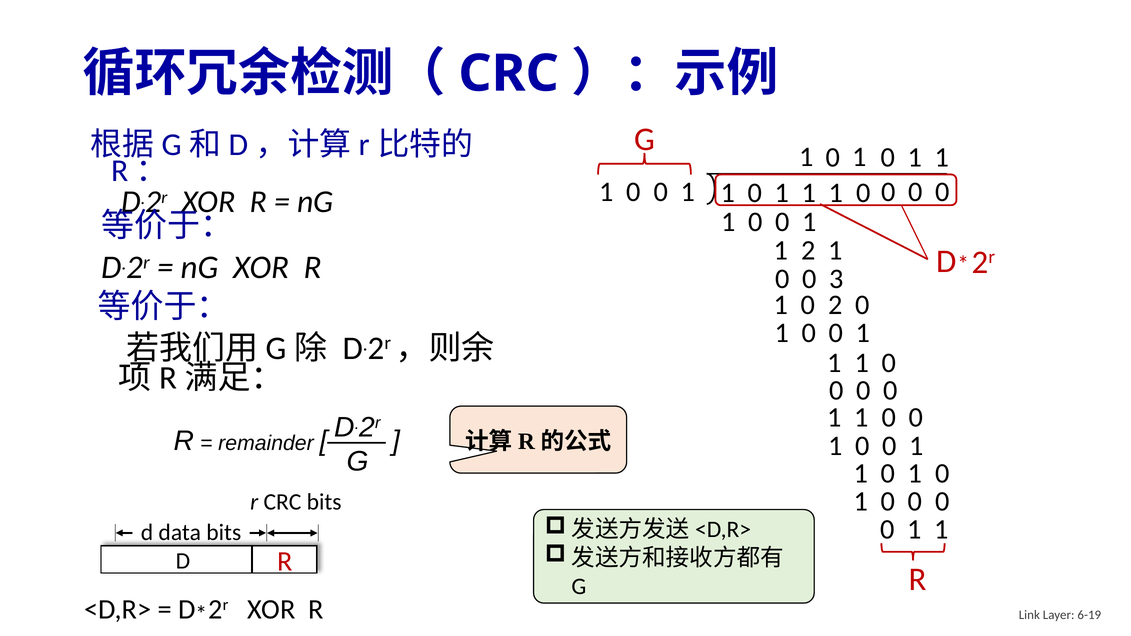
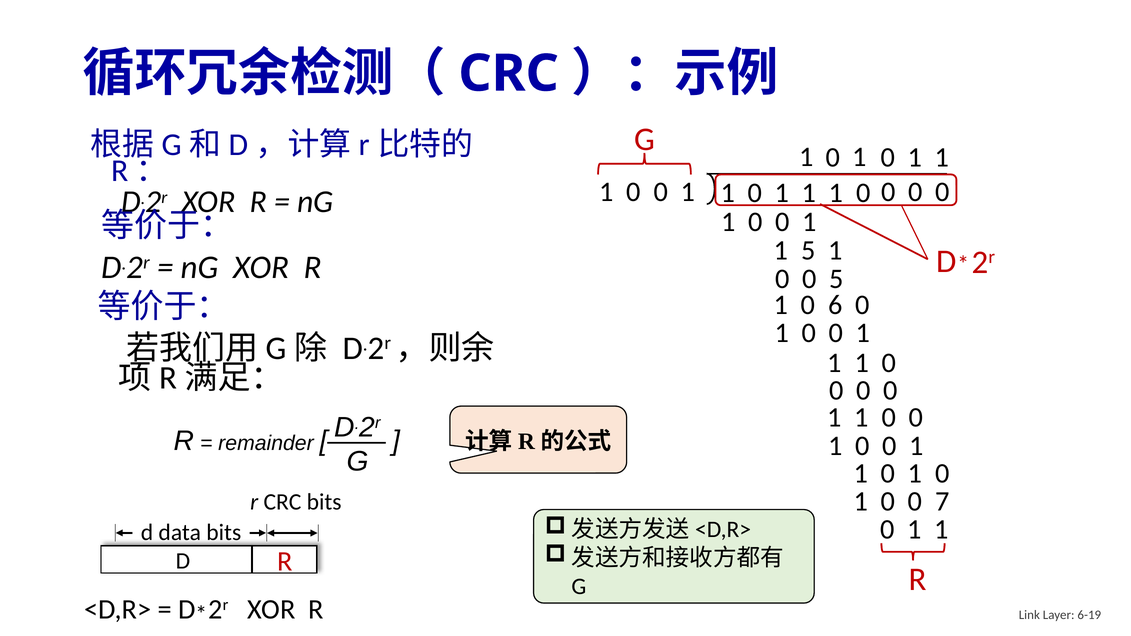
1 2: 2 -> 5
0 3: 3 -> 5
0 2: 2 -> 6
1 0 0 0: 0 -> 7
